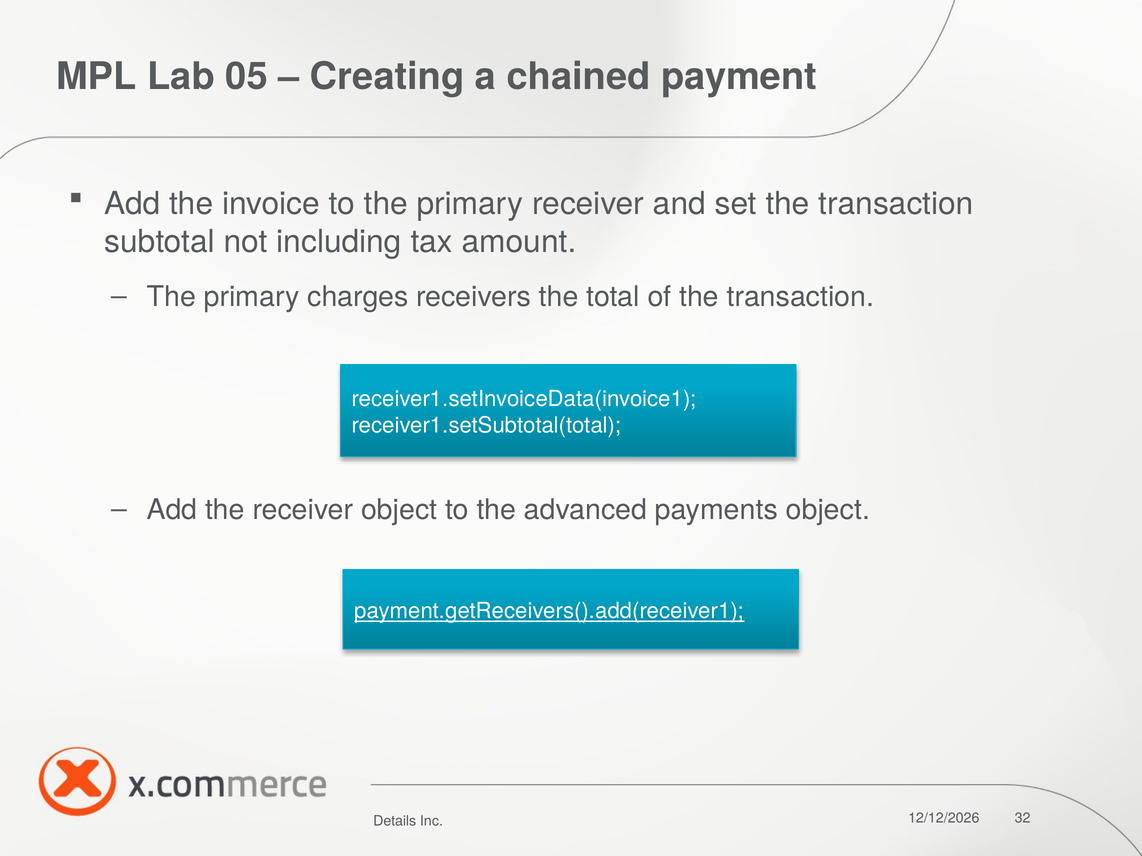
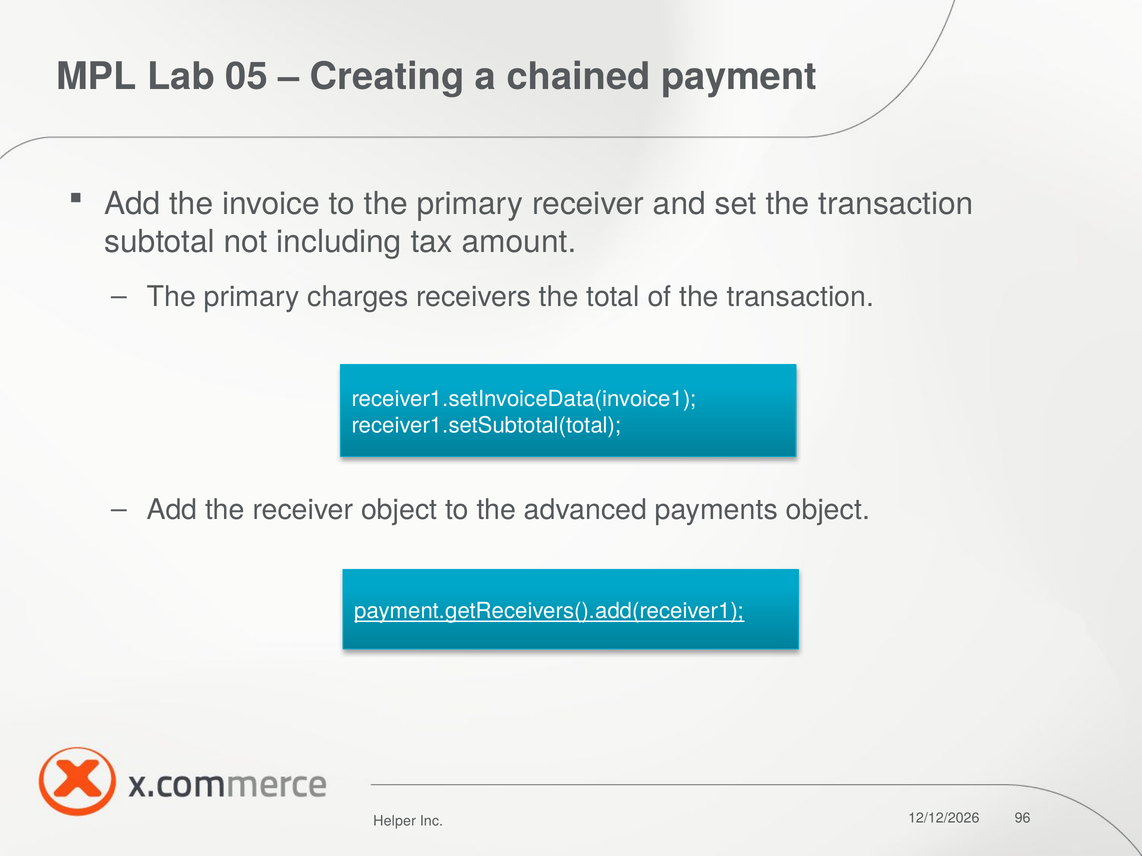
32: 32 -> 96
Details: Details -> Helper
